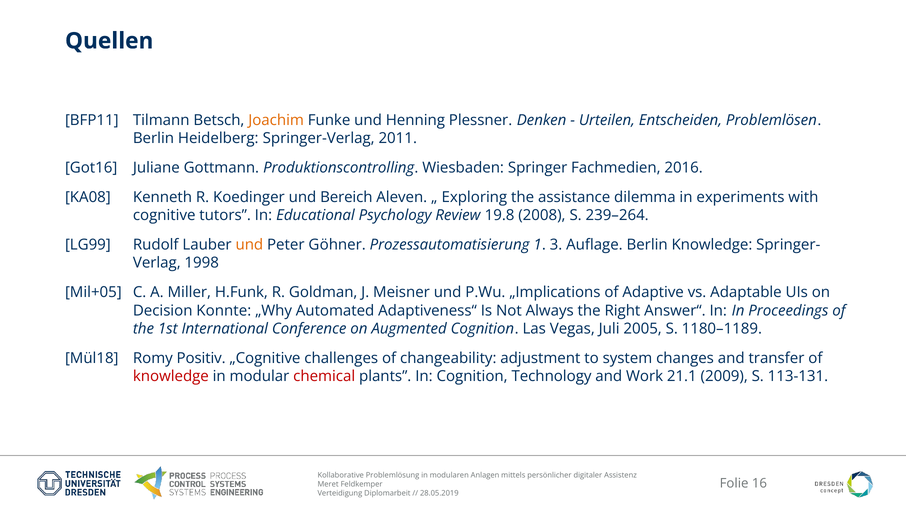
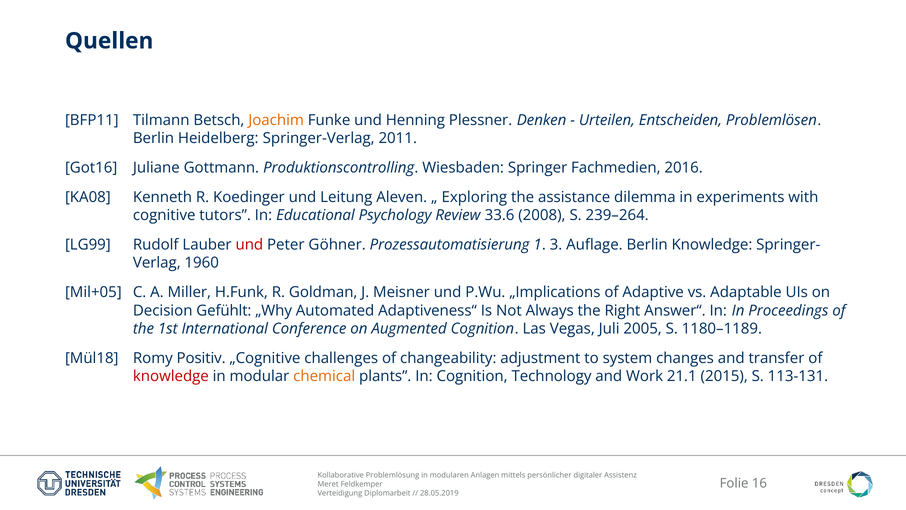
Bereich: Bereich -> Leitung
19.8: 19.8 -> 33.6
und at (249, 245) colour: orange -> red
1998: 1998 -> 1960
Konnte: Konnte -> Gefühlt
chemical colour: red -> orange
2009: 2009 -> 2015
